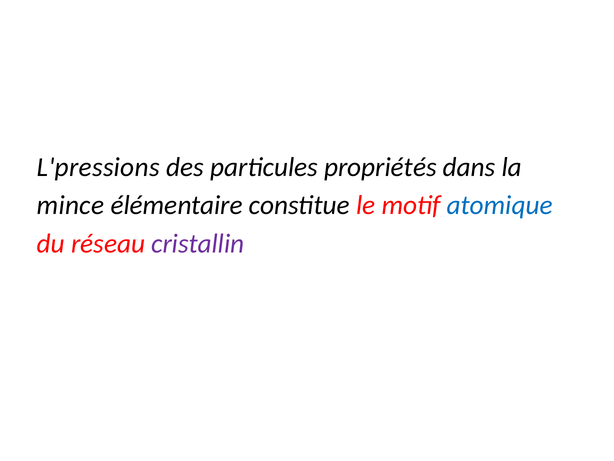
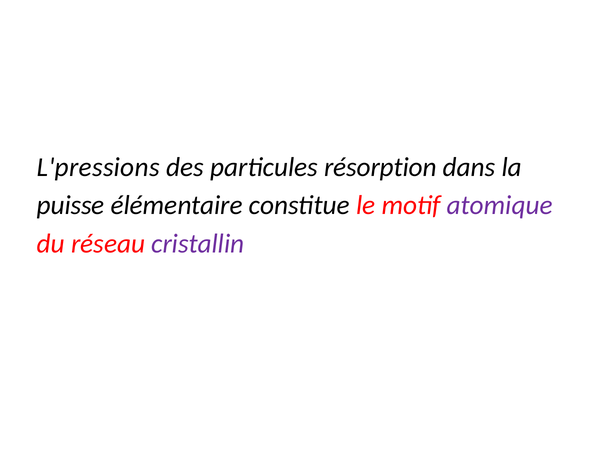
propriétés: propriétés -> résorption
mince: mince -> puisse
atomique colour: blue -> purple
